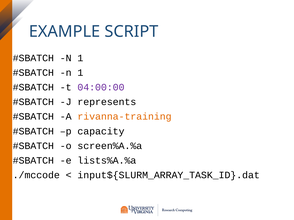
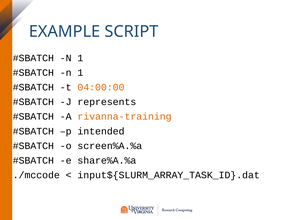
04:00:00 colour: purple -> orange
capacity: capacity -> intended
lists%A.%a: lists%A.%a -> share%A.%a
